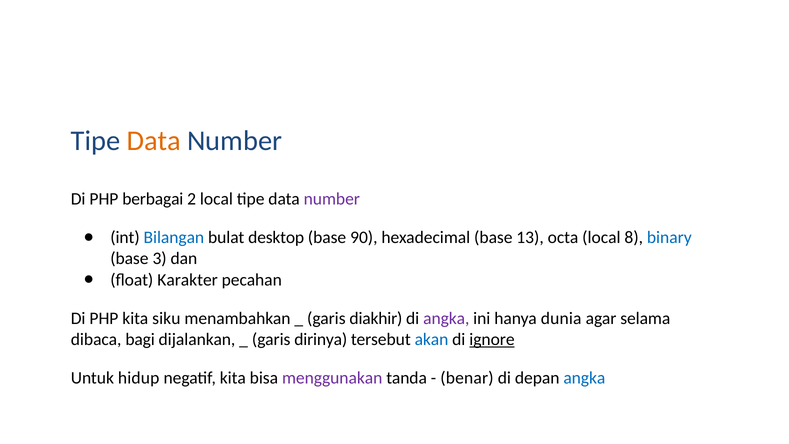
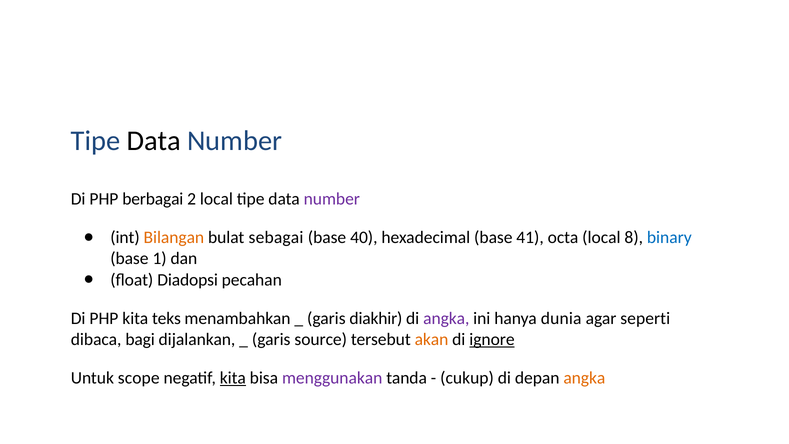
Data at (154, 141) colour: orange -> black
Bilangan colour: blue -> orange
desktop: desktop -> sebagai
90: 90 -> 40
13: 13 -> 41
3: 3 -> 1
Karakter: Karakter -> Diadopsi
siku: siku -> teks
selama: selama -> seperti
dirinya: dirinya -> source
akan colour: blue -> orange
hidup: hidup -> scope
kita at (233, 378) underline: none -> present
benar: benar -> cukup
angka at (584, 378) colour: blue -> orange
